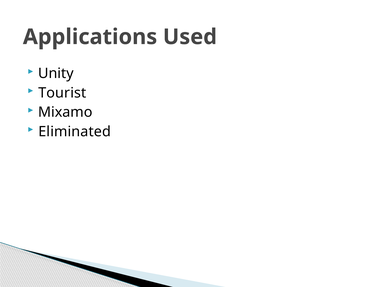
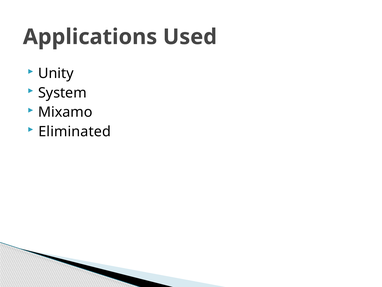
Tourist: Tourist -> System
